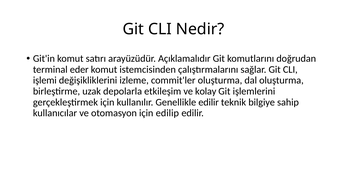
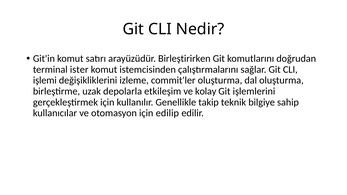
Açıklamalıdır: Açıklamalıdır -> Birleştirirken
eder: eder -> ister
Genellikle edilir: edilir -> takip
